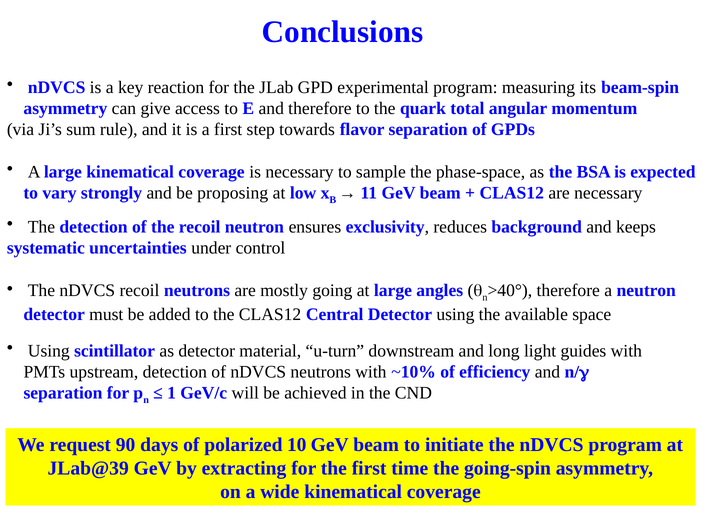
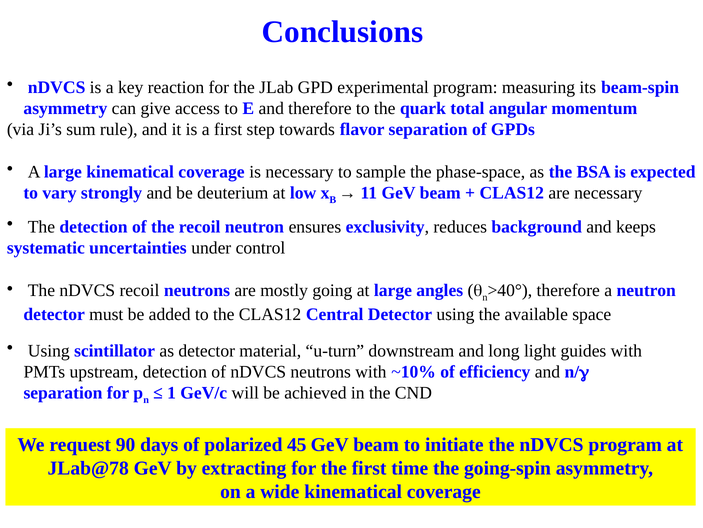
proposing: proposing -> deuterium
10: 10 -> 45
JLab@39: JLab@39 -> JLab@78
